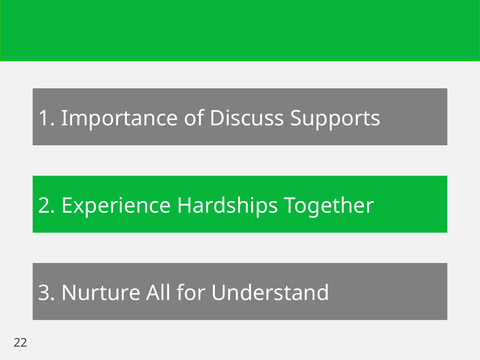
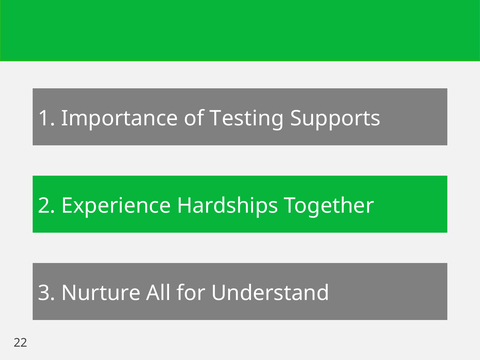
Discuss: Discuss -> Testing
